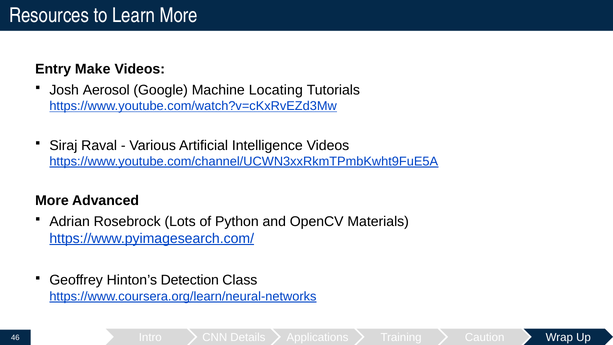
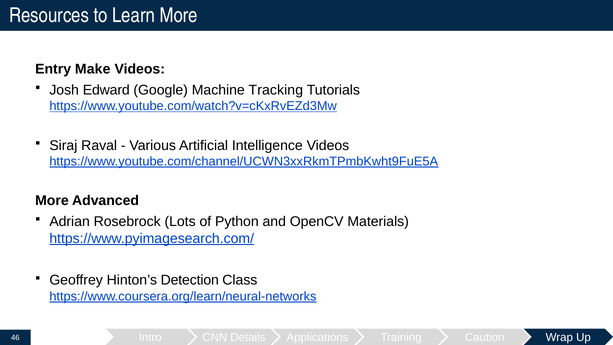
Aerosol: Aerosol -> Edward
Locating: Locating -> Tracking
